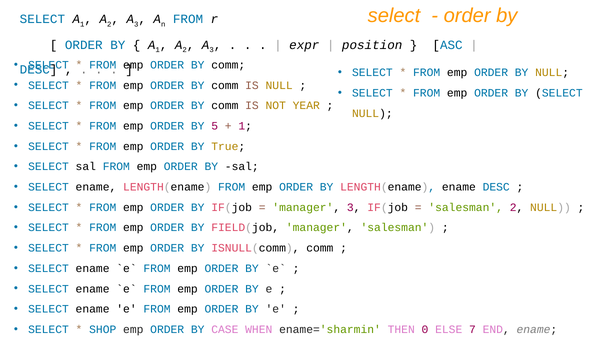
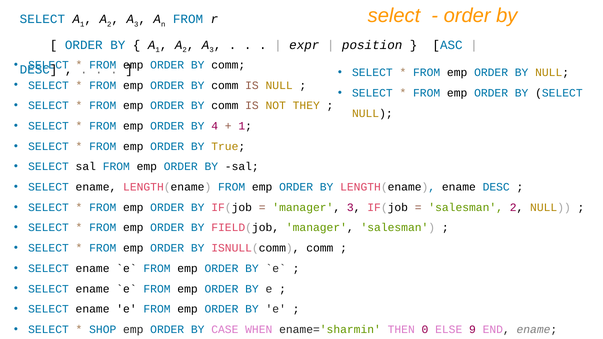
YEAR: YEAR -> THEY
5: 5 -> 4
7: 7 -> 9
